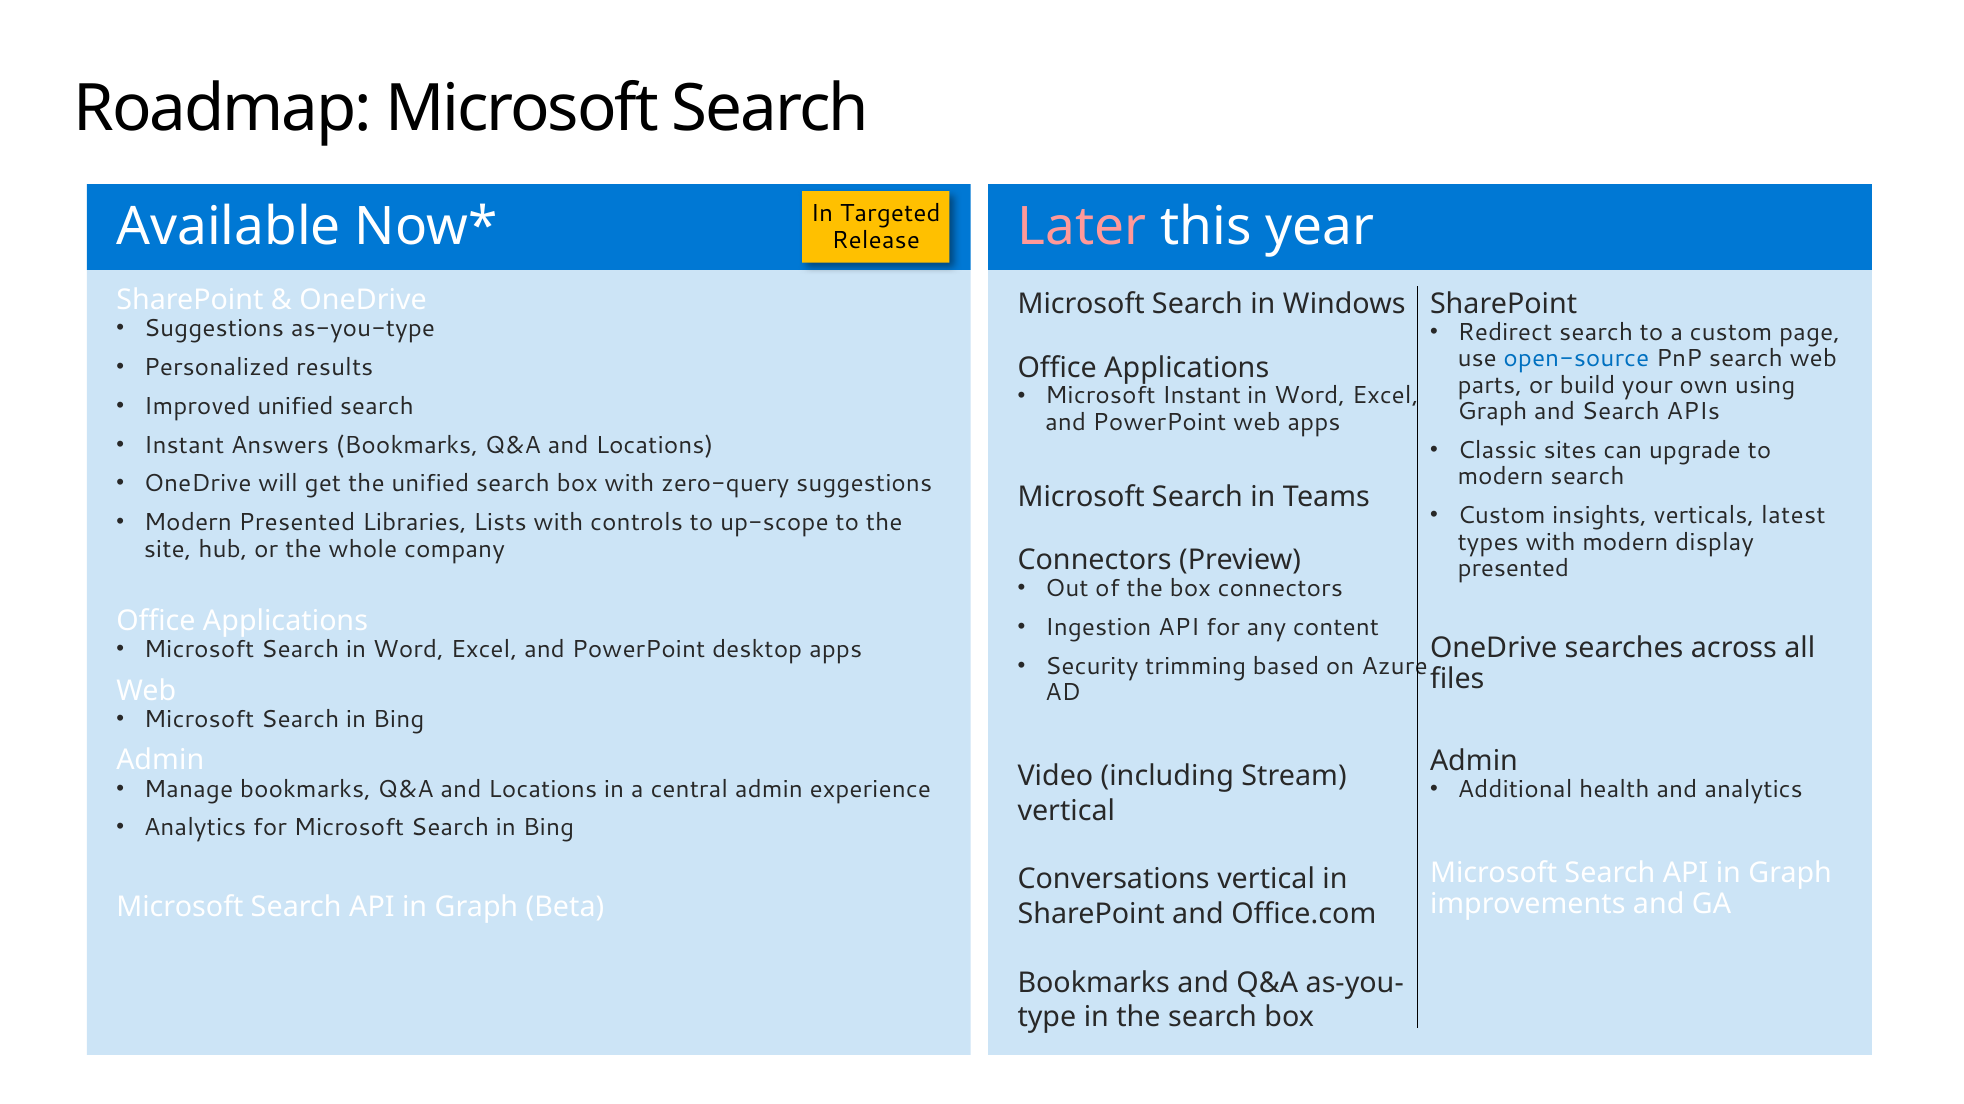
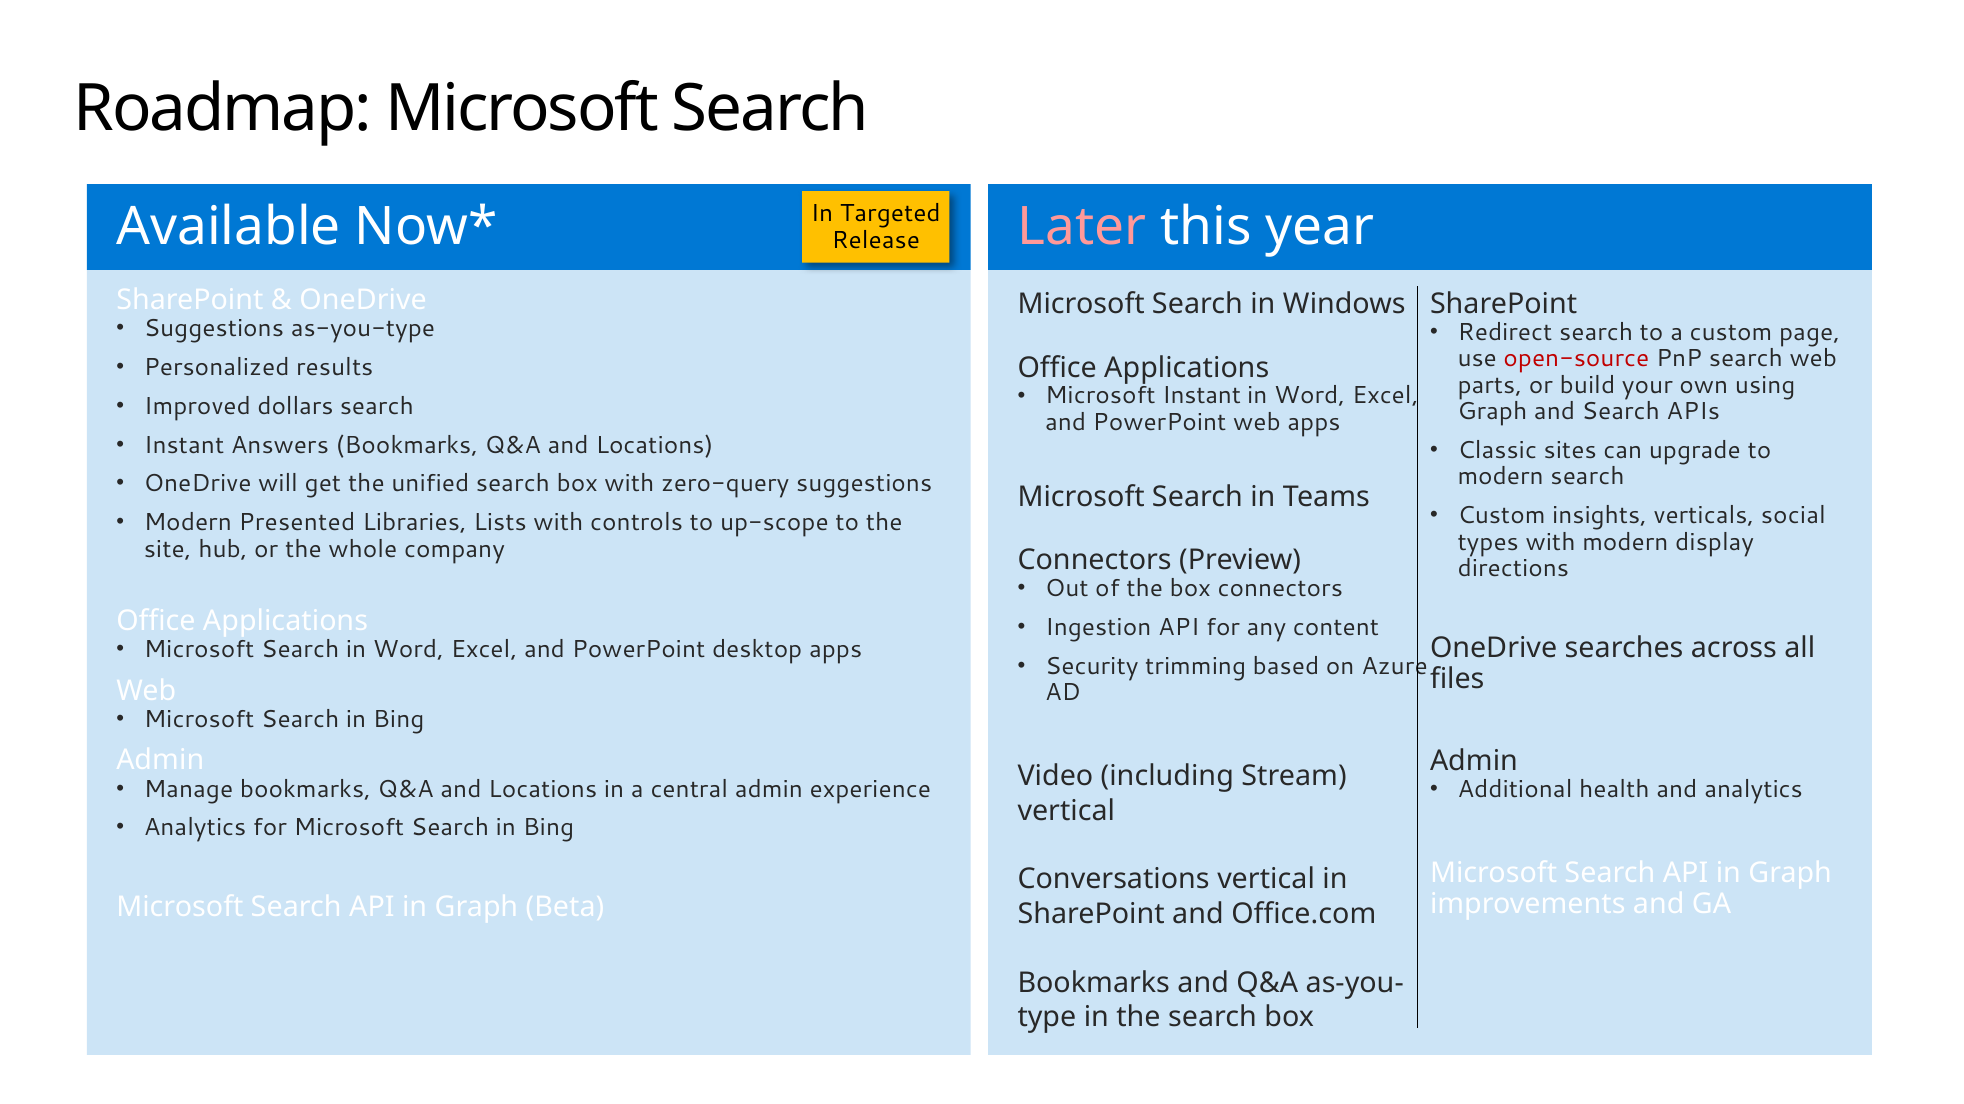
open-source colour: blue -> red
Improved unified: unified -> dollars
latest: latest -> social
presented at (1513, 569): presented -> directions
